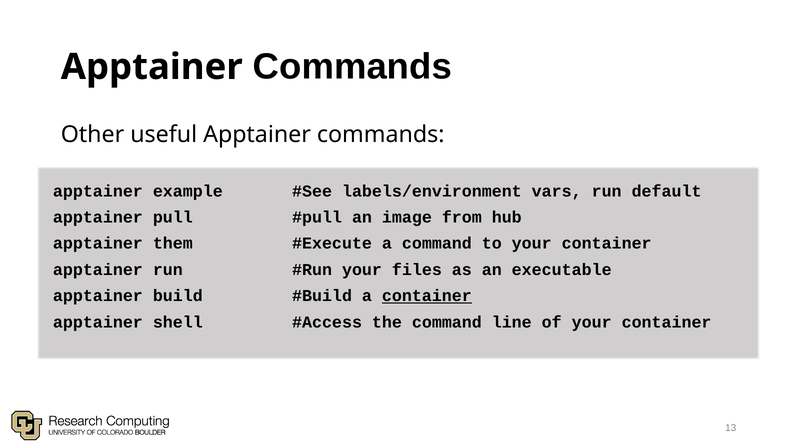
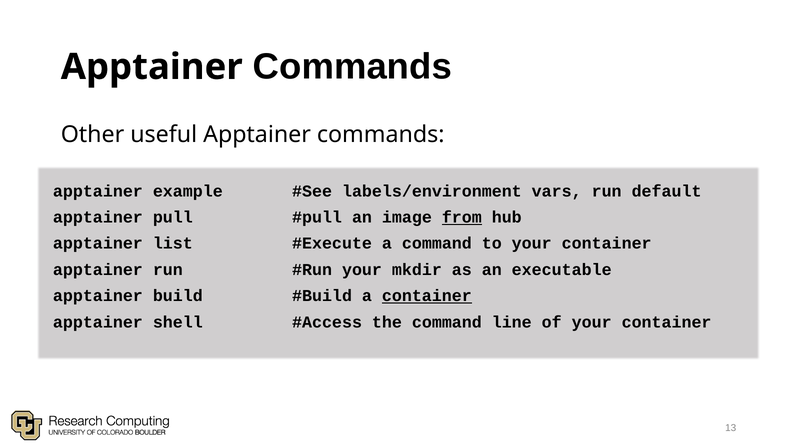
from underline: none -> present
them: them -> list
files: files -> mkdir
